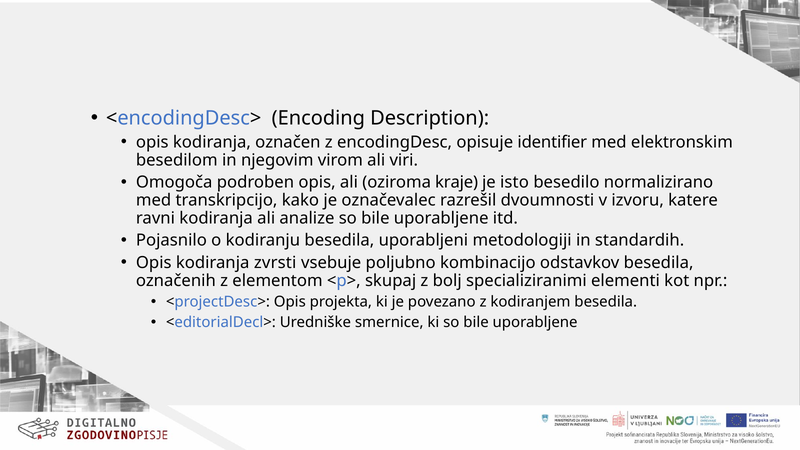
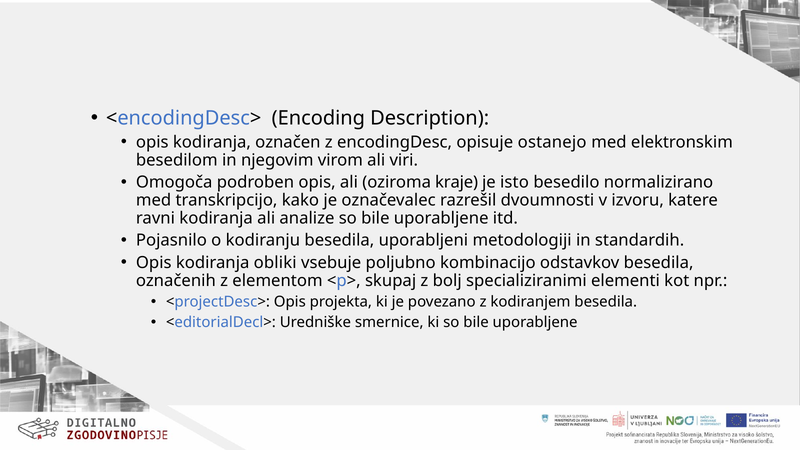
identifier: identifier -> ostanejo
zvrsti: zvrsti -> obliki
